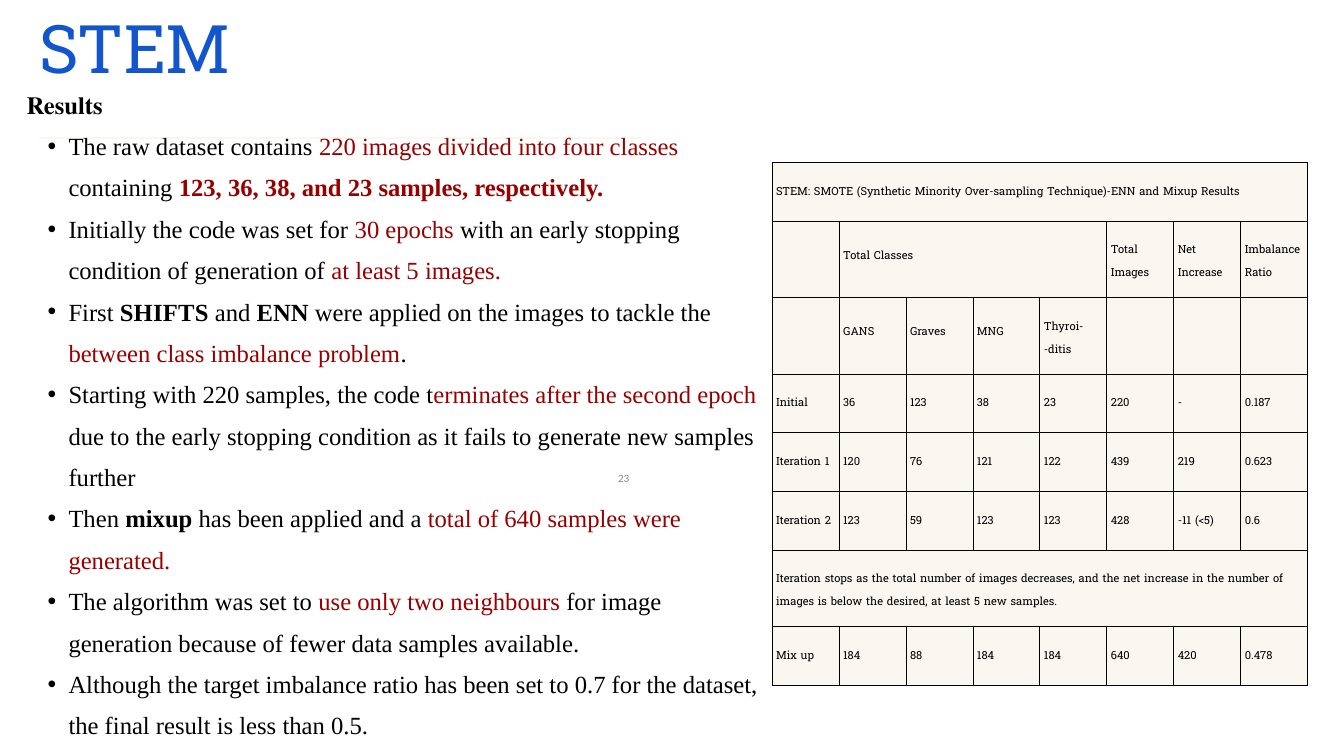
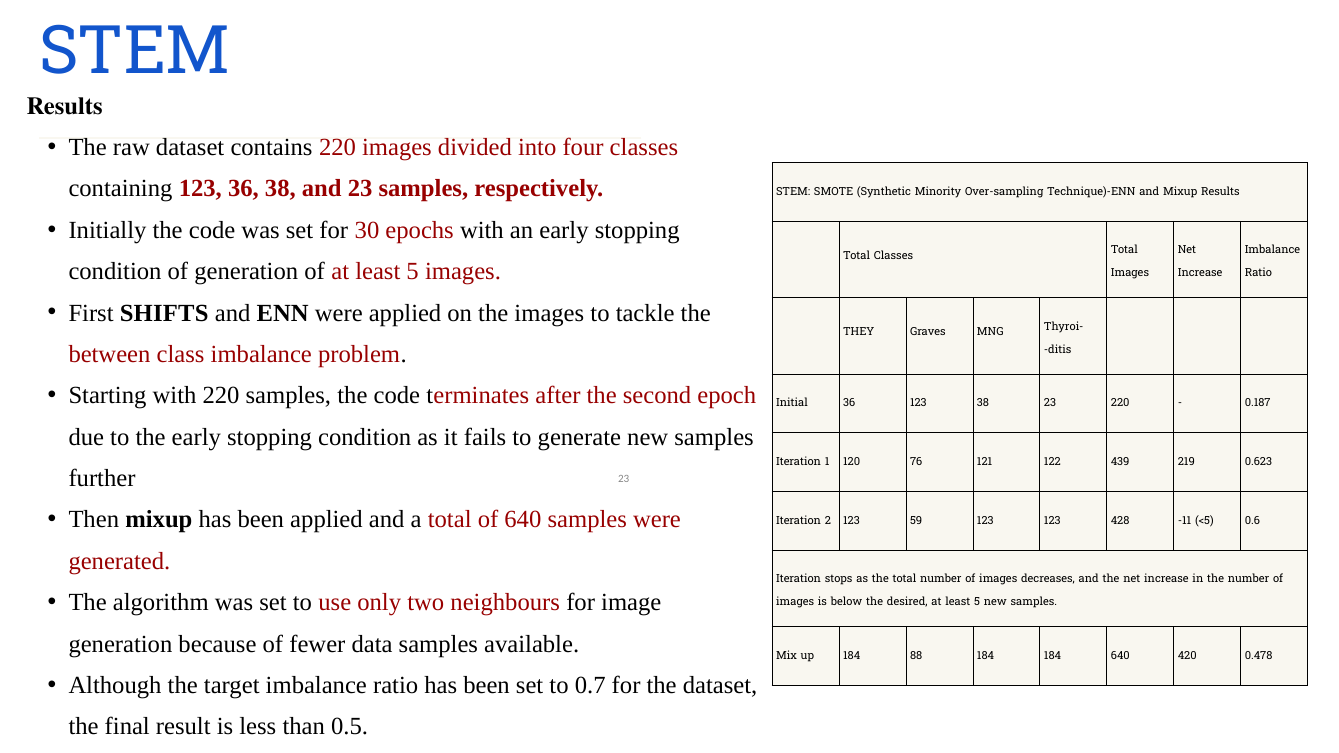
GANS: GANS -> THEY
